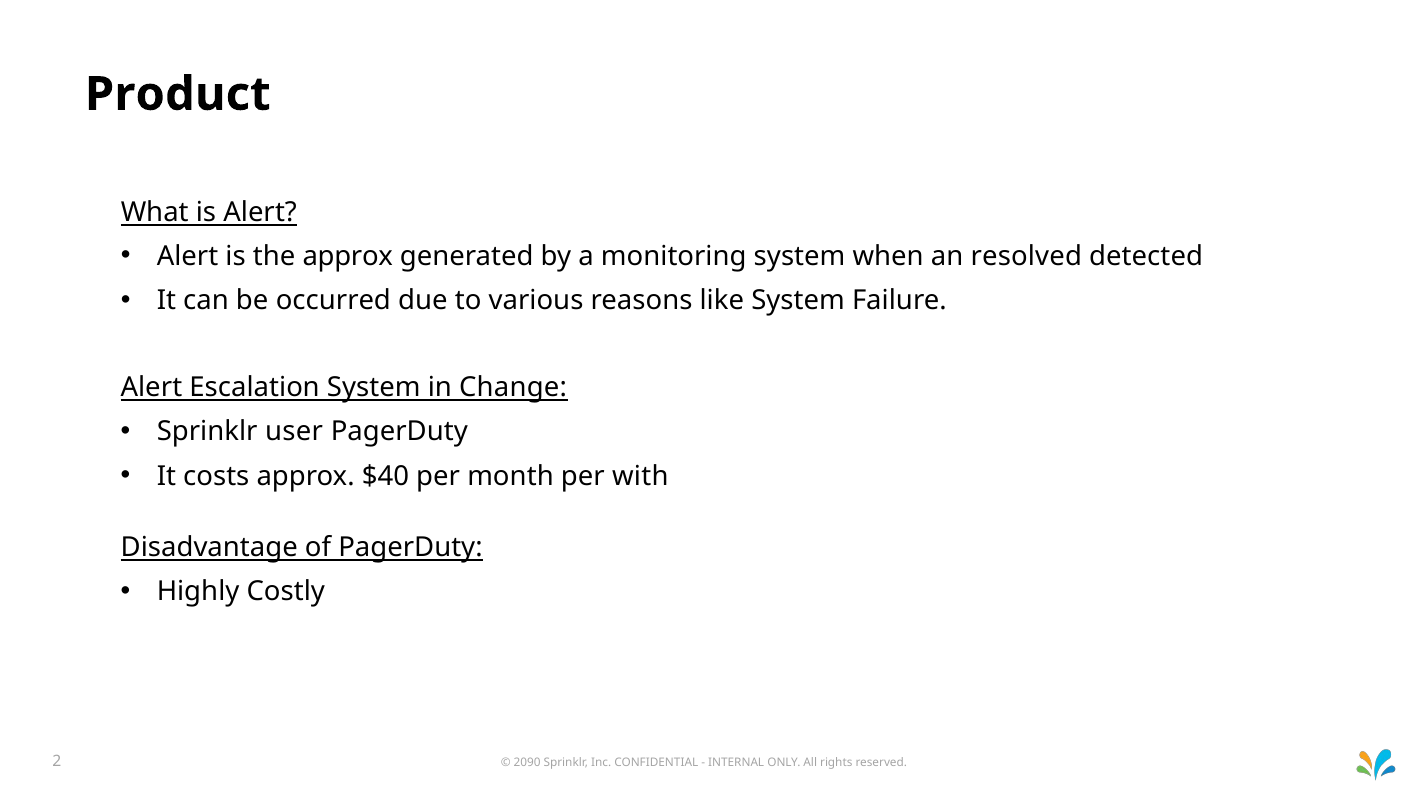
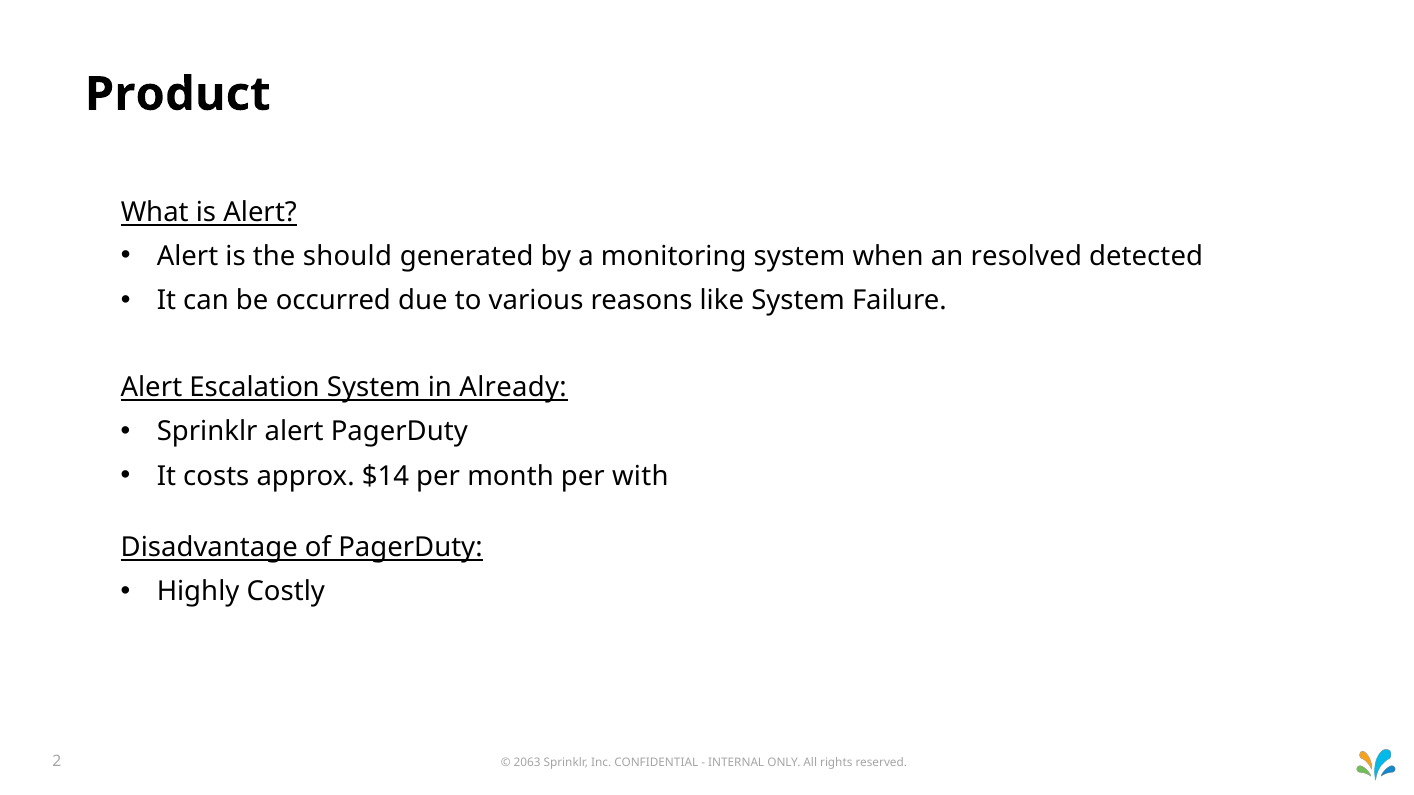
the approx: approx -> should
Change: Change -> Already
Sprinklr user: user -> alert
$40: $40 -> $14
2090: 2090 -> 2063
